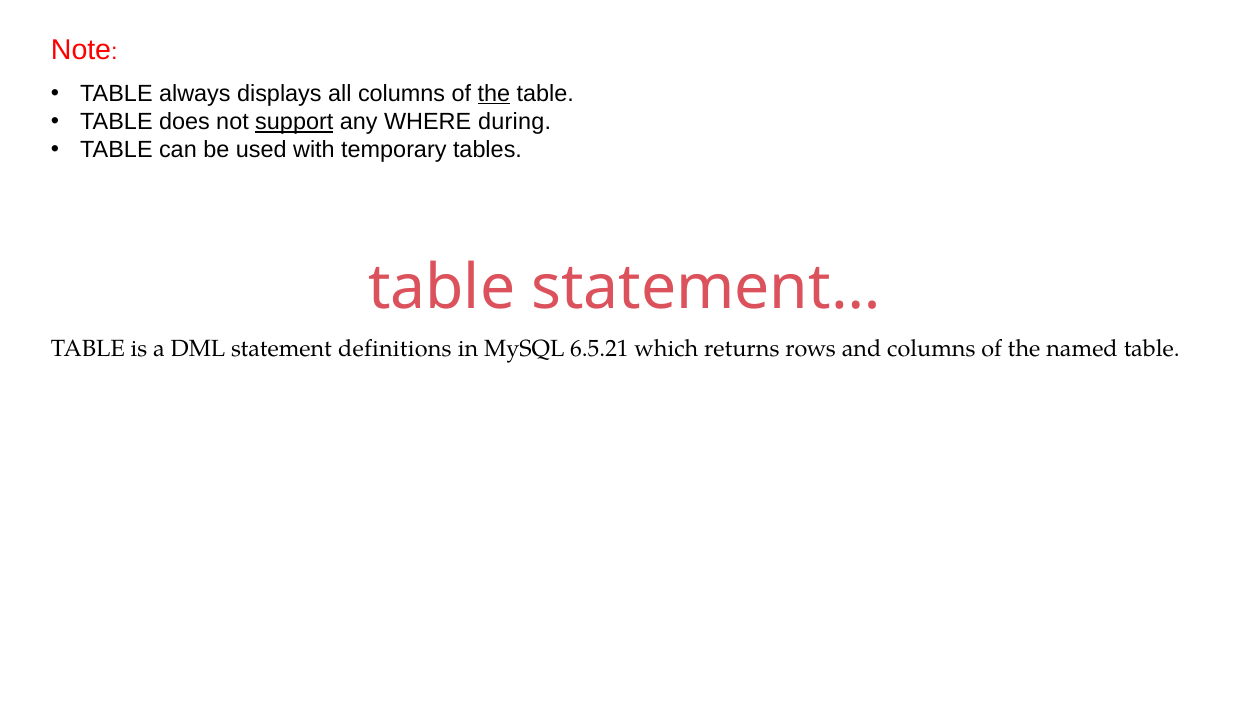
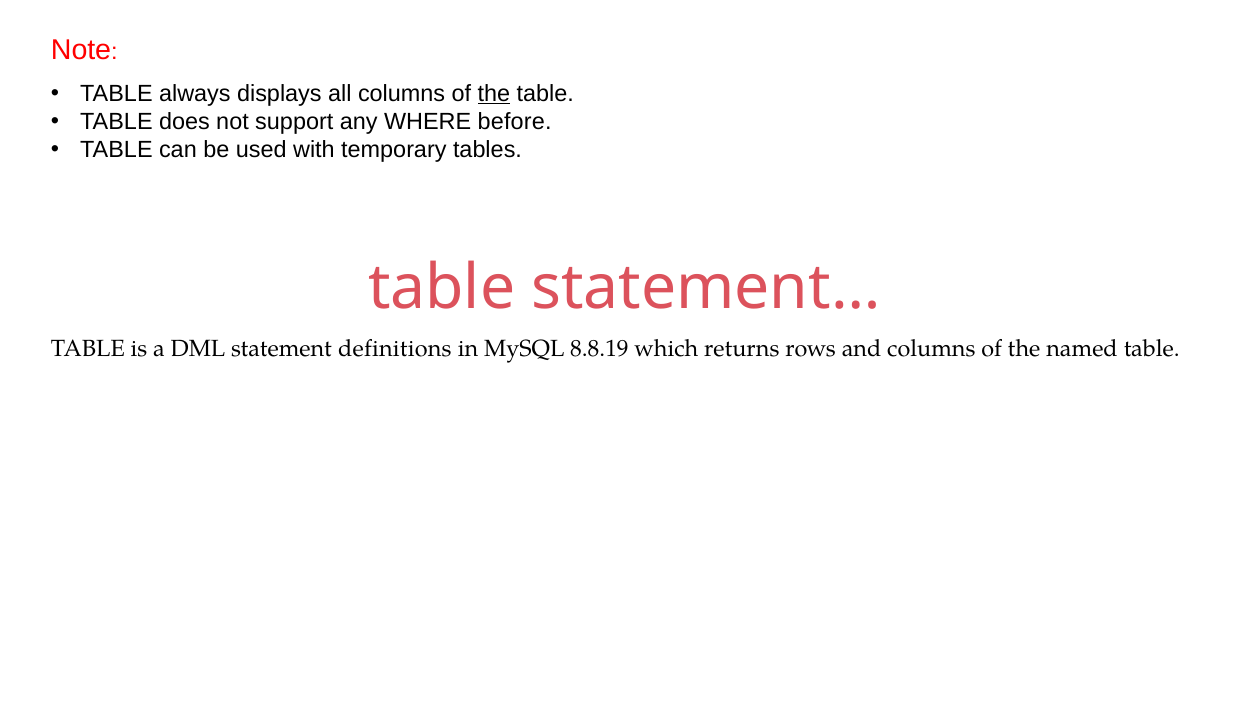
support underline: present -> none
during: during -> before
6.5.21: 6.5.21 -> 8.8.19
